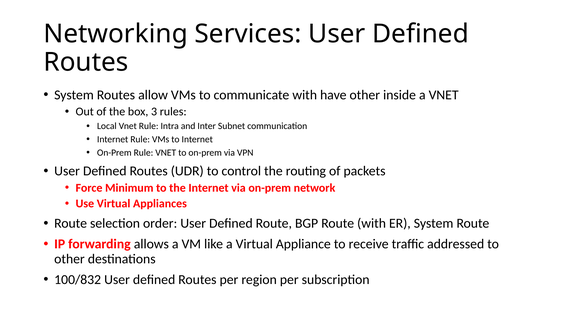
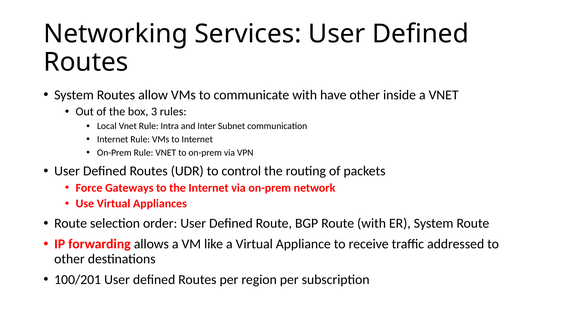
Minimum: Minimum -> Gateways
100/832: 100/832 -> 100/201
